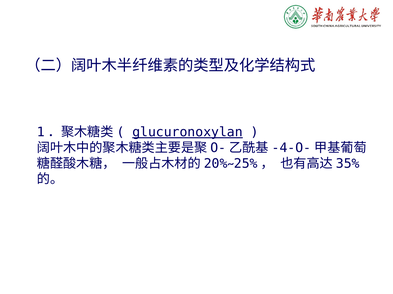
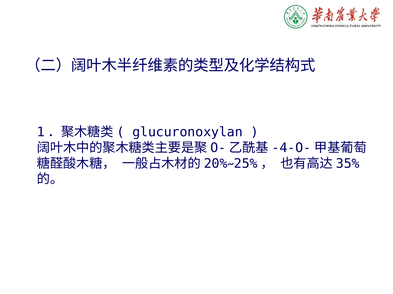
glucuronoxylan underline: present -> none
